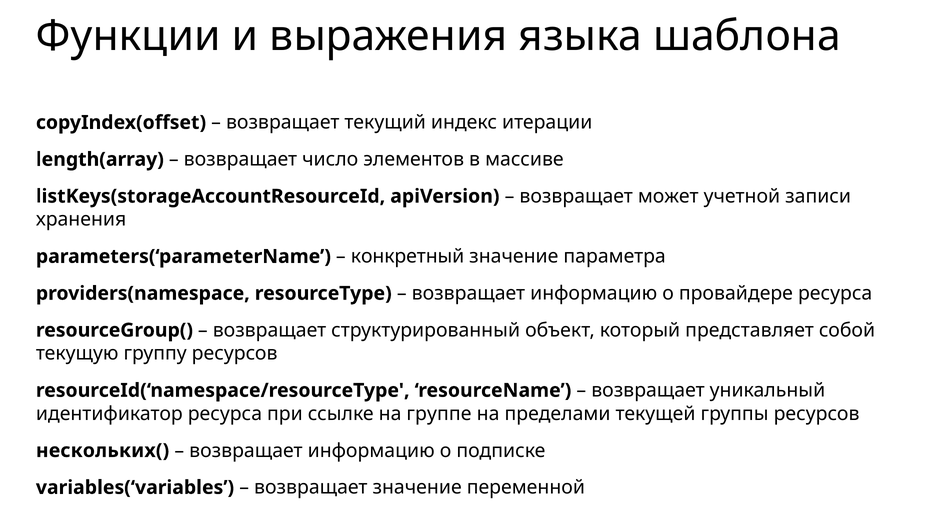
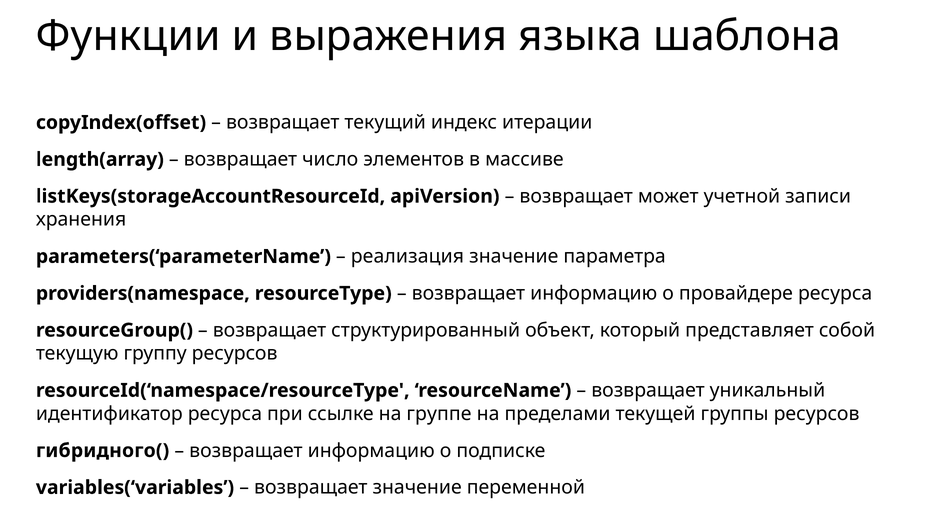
конкретный: конкретный -> реализация
нескольких(: нескольких( -> гибридного(
